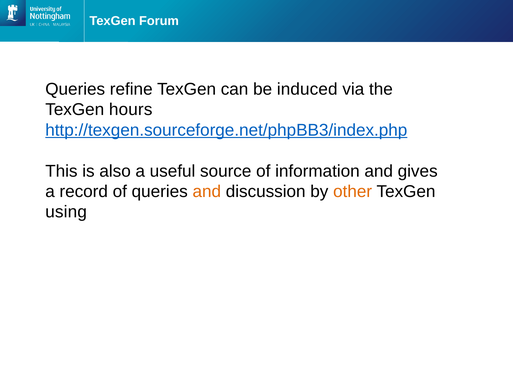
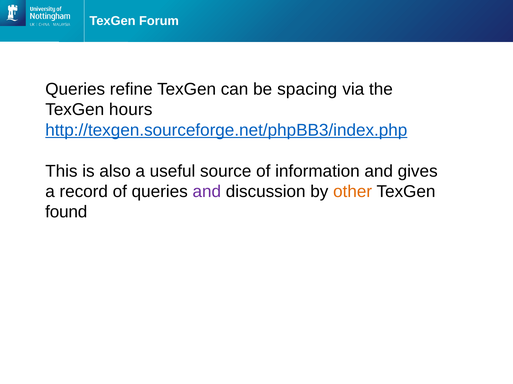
induced: induced -> spacing
and at (207, 192) colour: orange -> purple
using: using -> found
